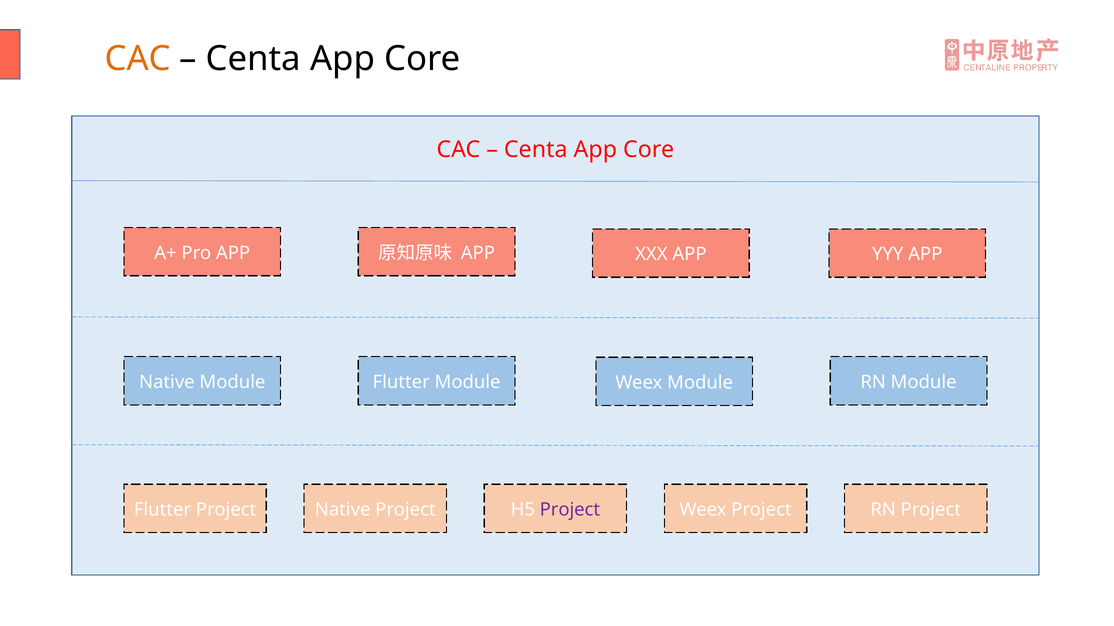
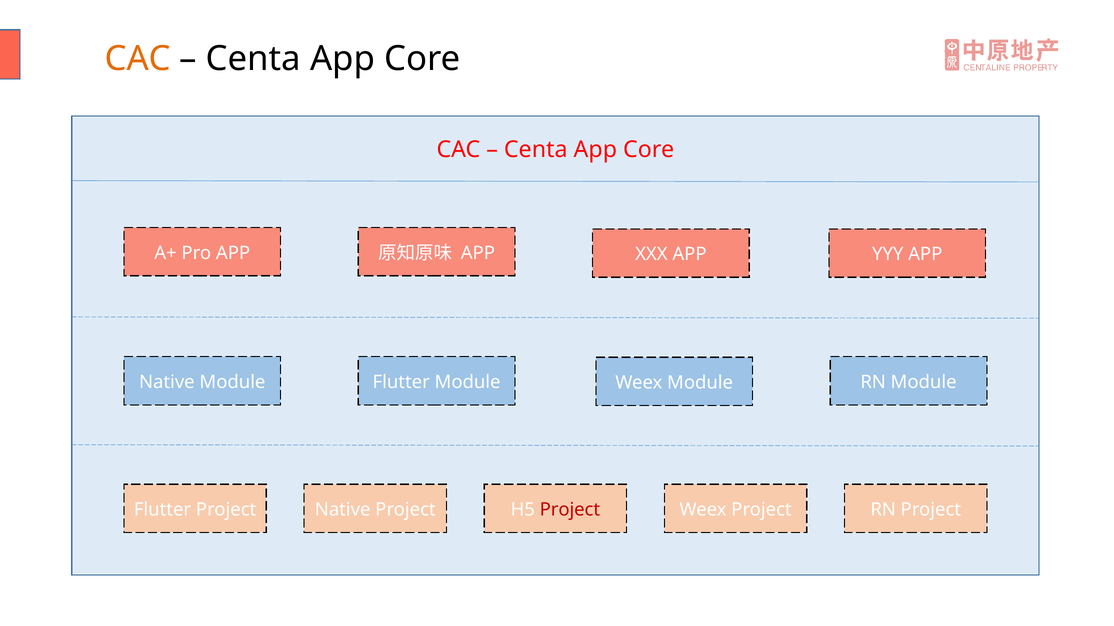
Project at (570, 510) colour: purple -> red
